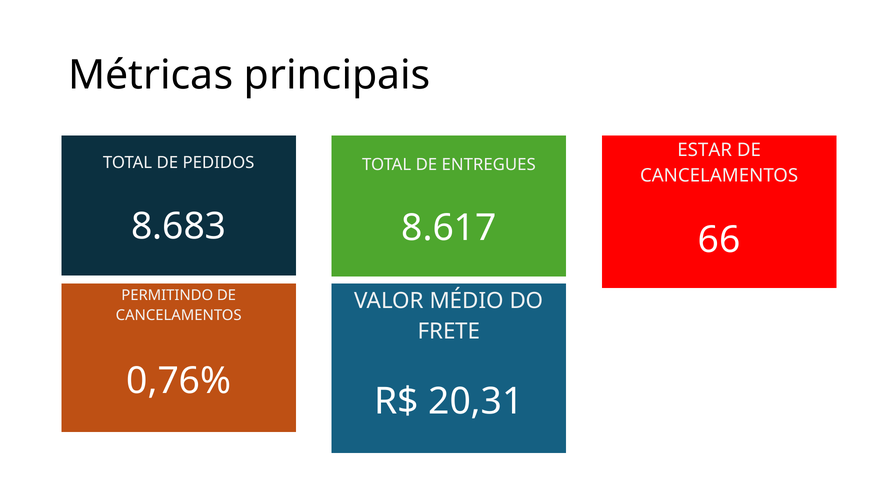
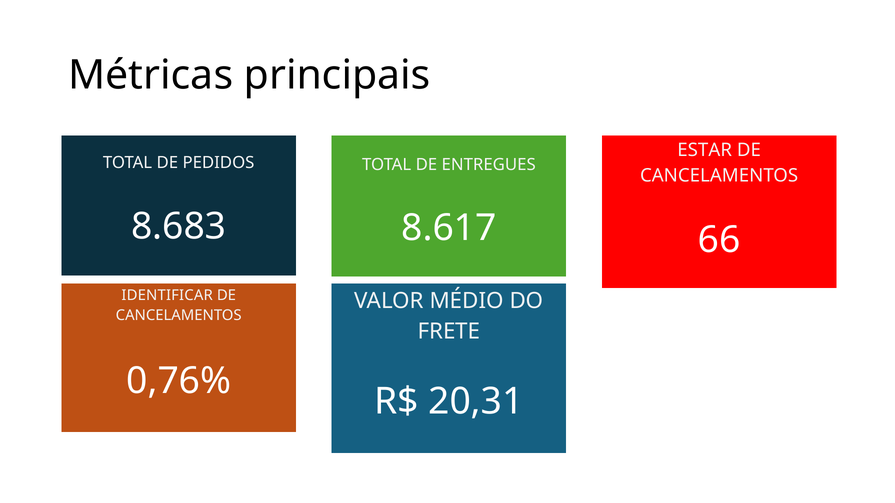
PERMITINDO: PERMITINDO -> IDENTIFICAR
